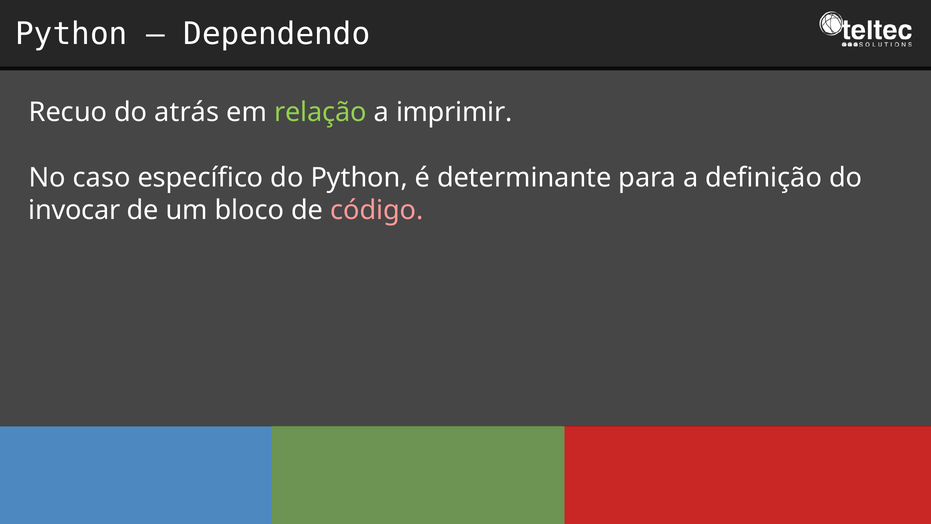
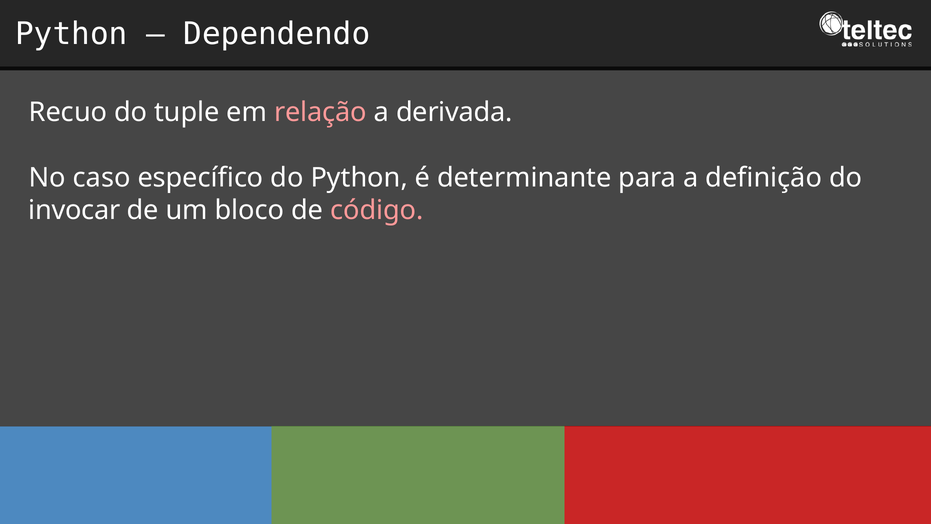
atrás: atrás -> tuple
relação colour: light green -> pink
imprimir: imprimir -> derivada
